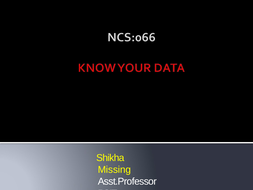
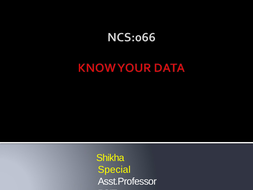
Missing: Missing -> Special
